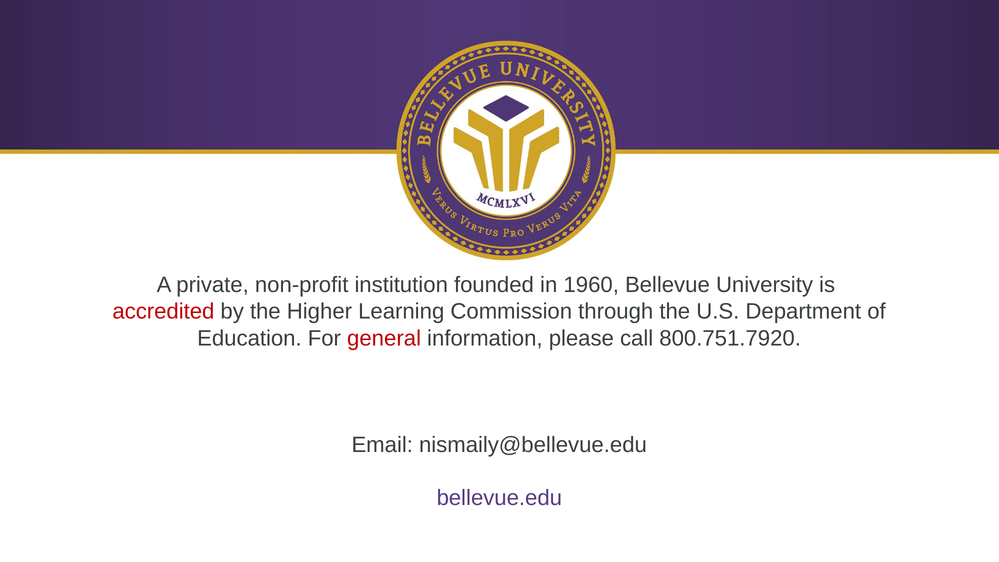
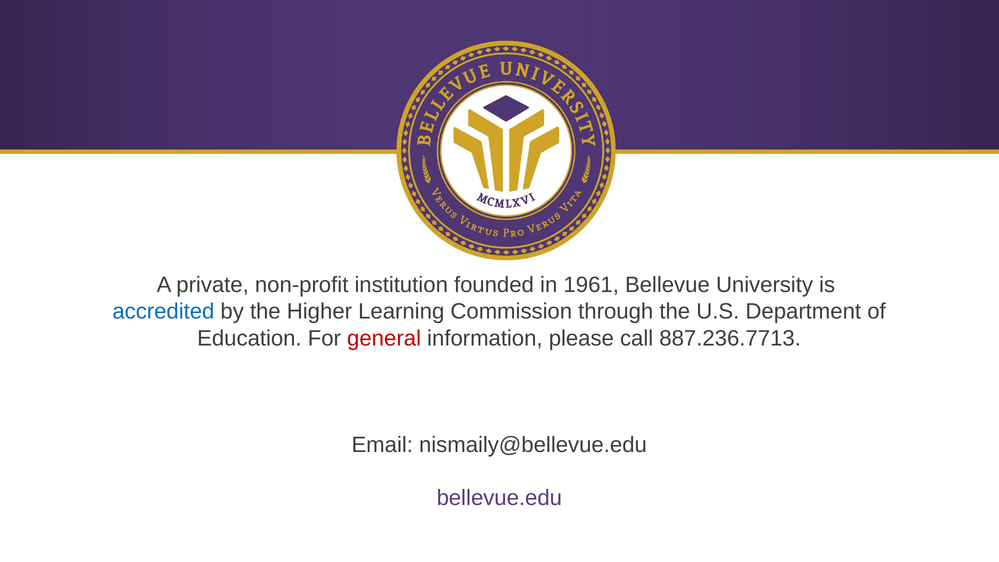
1960: 1960 -> 1961
accredited colour: red -> blue
800.751.7920: 800.751.7920 -> 887.236.7713
